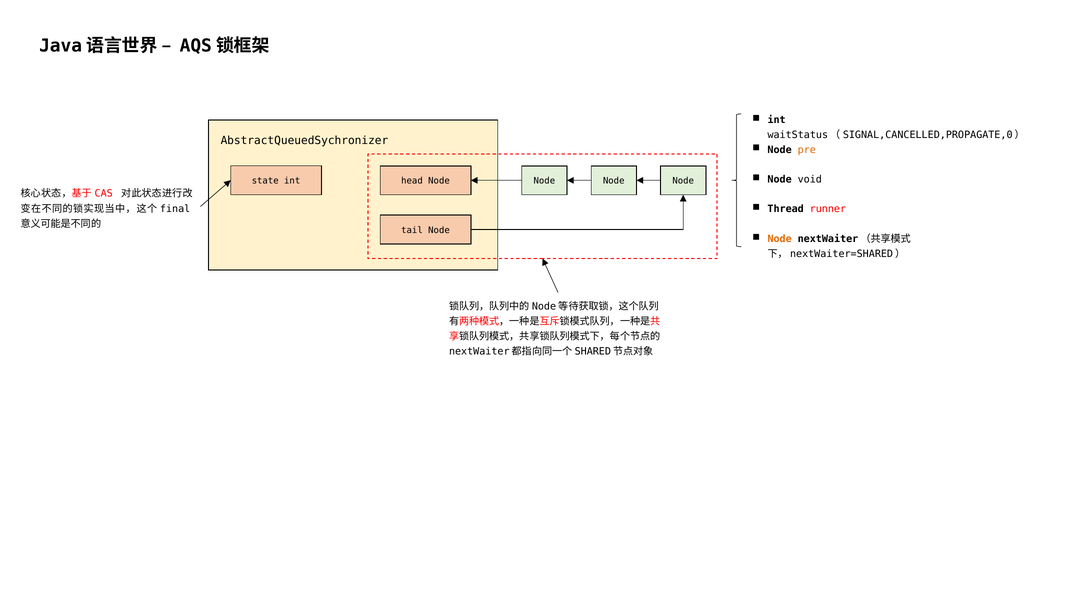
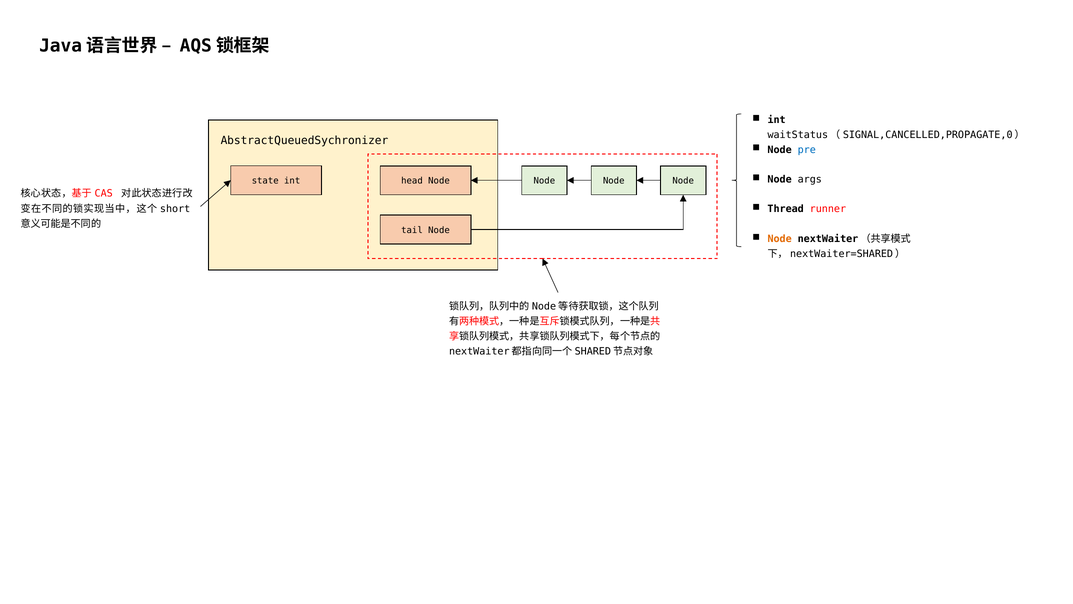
pre colour: orange -> blue
void: void -> args
final: final -> short
